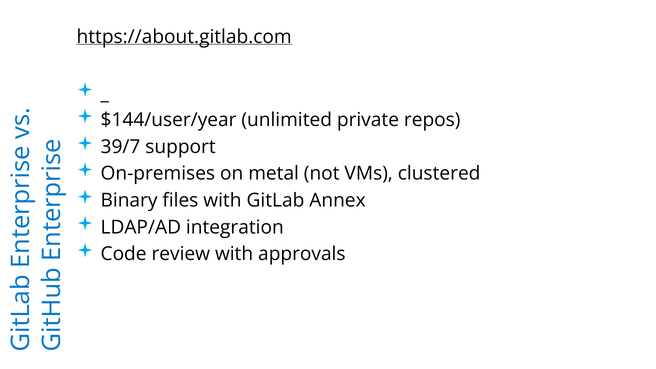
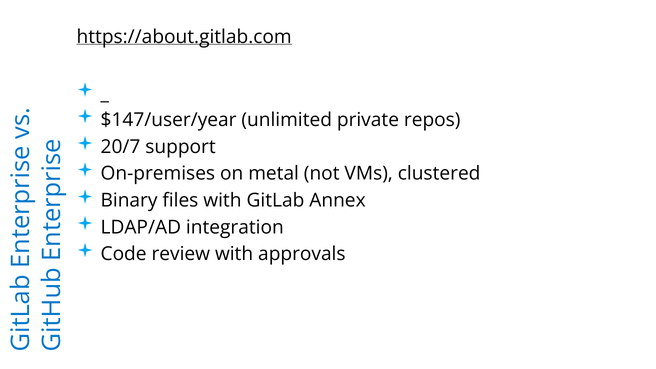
$144/user/year: $144/user/year -> $147/user/year
39/7: 39/7 -> 20/7
